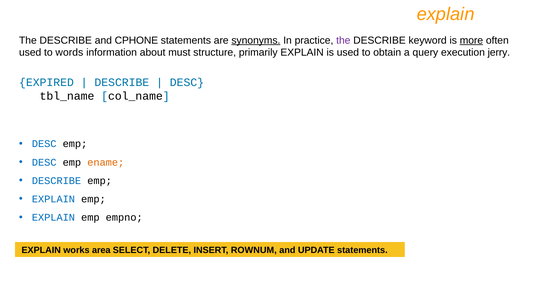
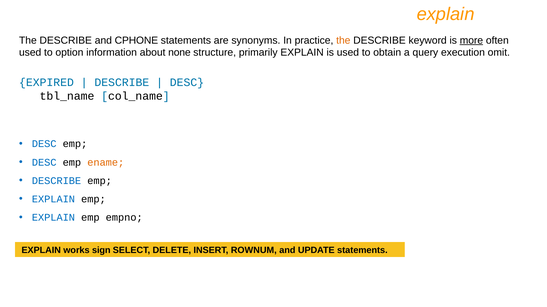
synonyms underline: present -> none
the at (343, 40) colour: purple -> orange
words: words -> option
must: must -> none
jerry: jerry -> omit
area: area -> sign
